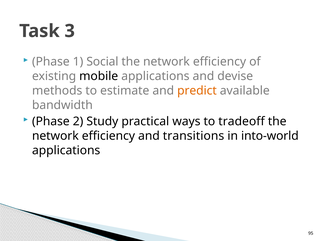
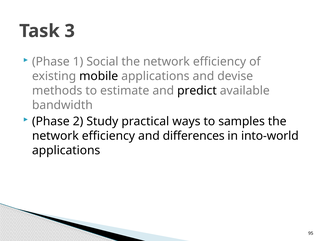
predict colour: orange -> black
tradeoff: tradeoff -> samples
transitions: transitions -> differences
